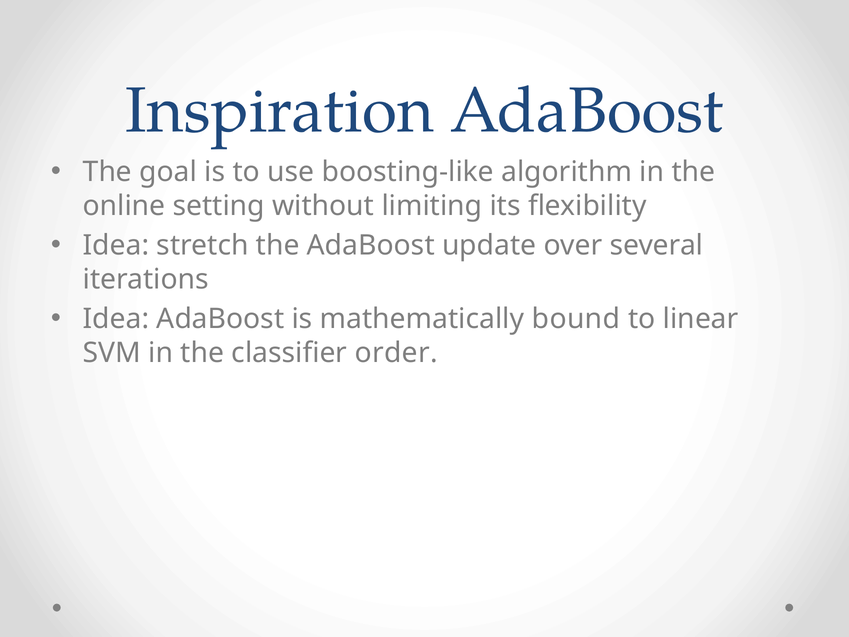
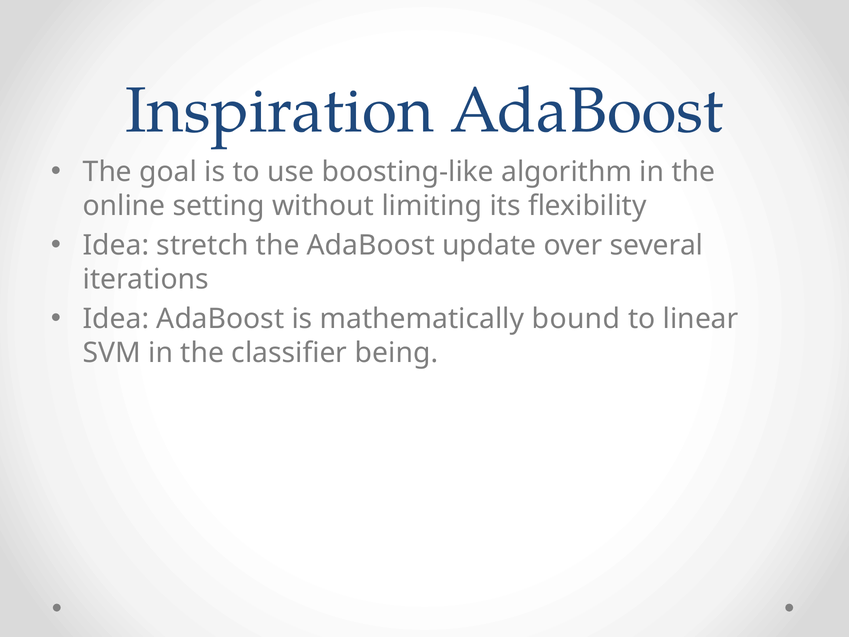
order: order -> being
